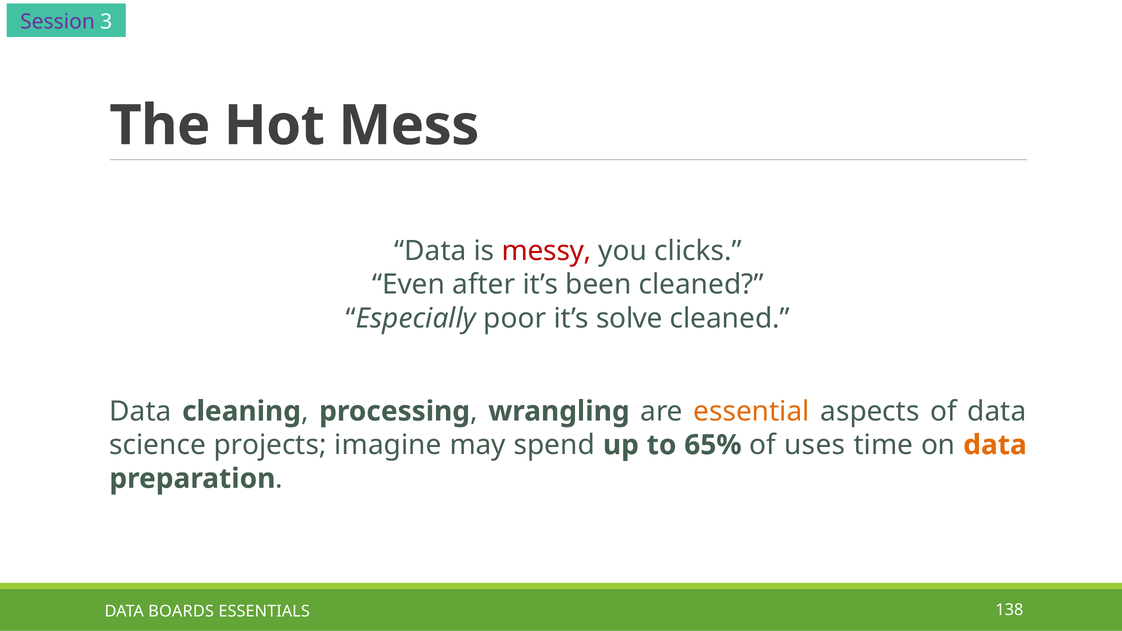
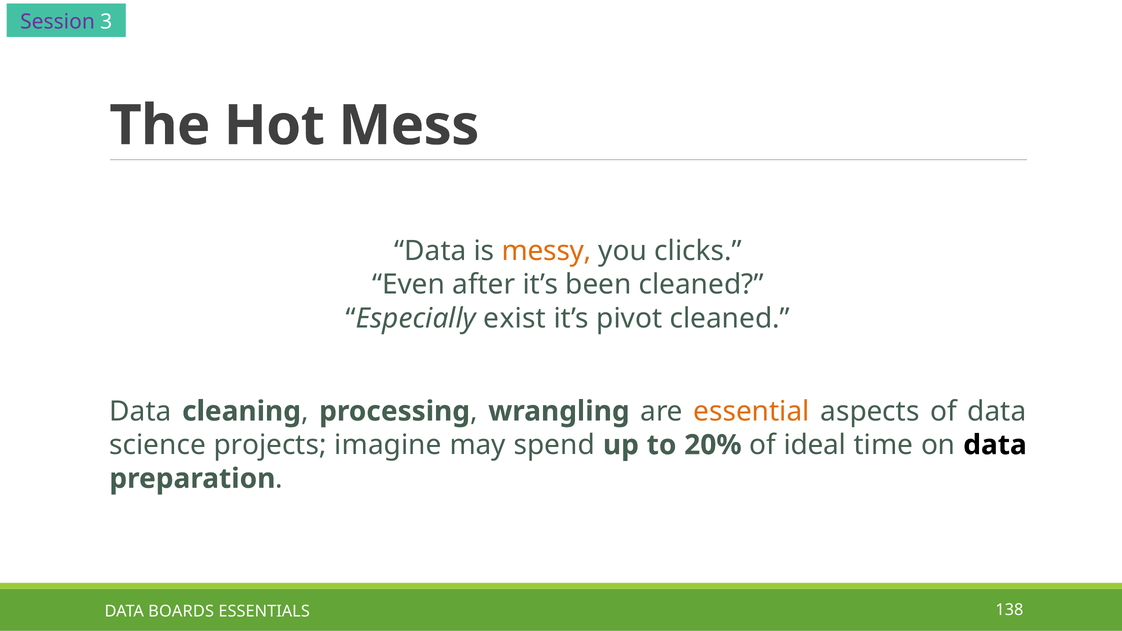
messy colour: red -> orange
poor: poor -> exist
solve: solve -> pivot
65%: 65% -> 20%
uses: uses -> ideal
data at (995, 445) colour: orange -> black
